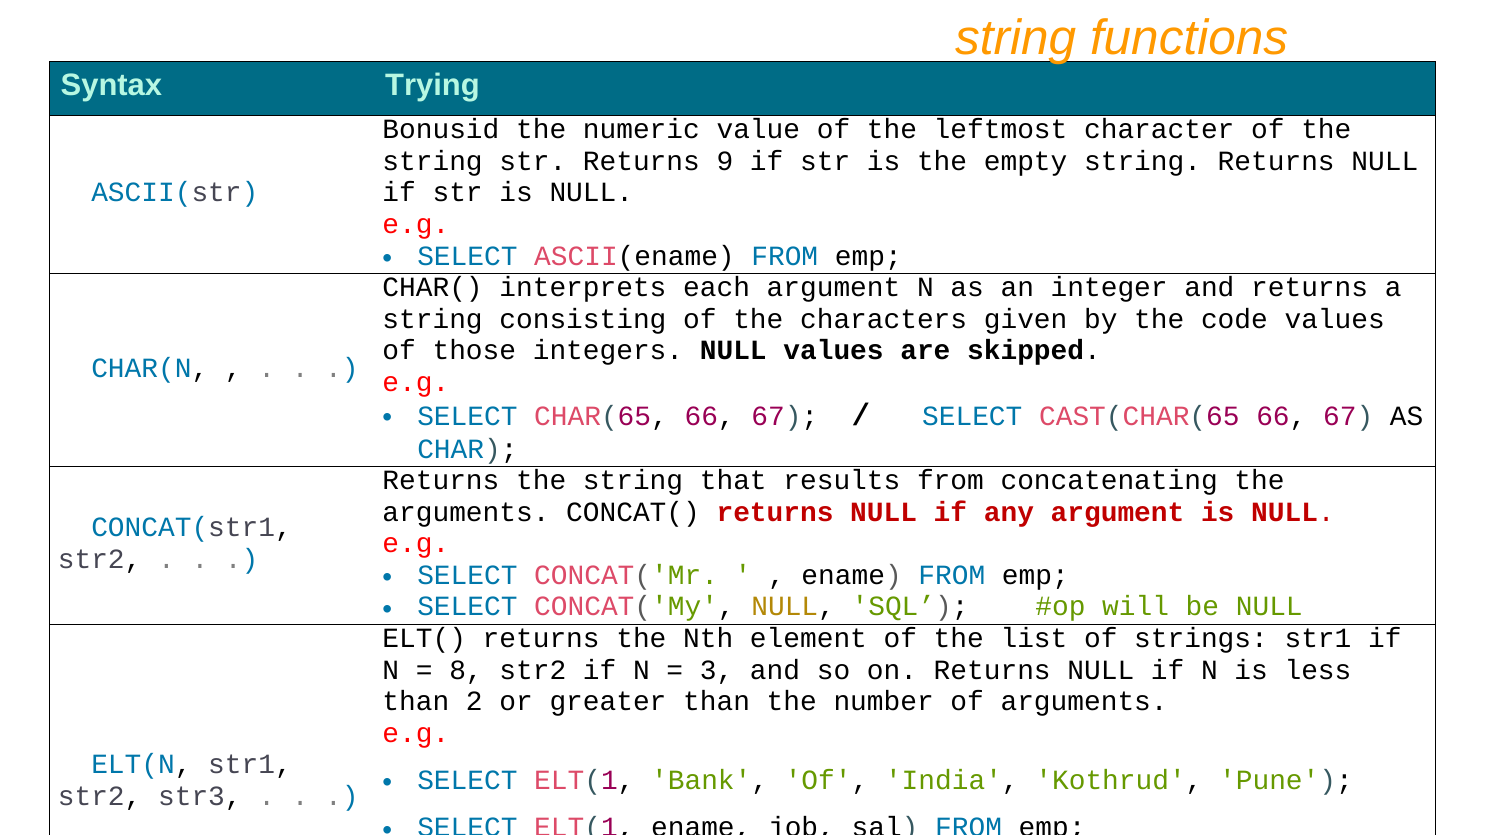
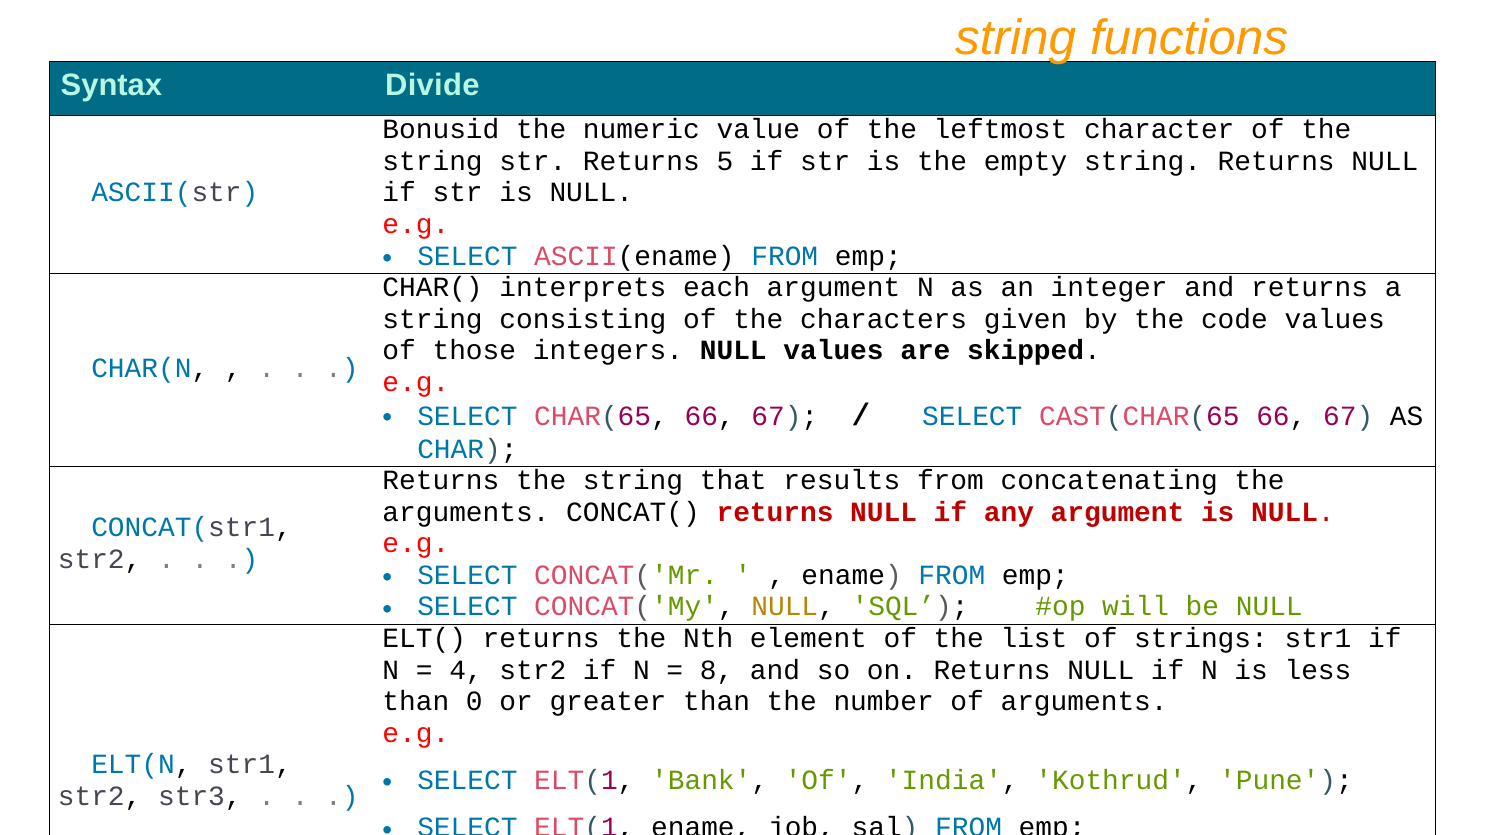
Trying: Trying -> Divide
9: 9 -> 5
8: 8 -> 4
3: 3 -> 8
2: 2 -> 0
